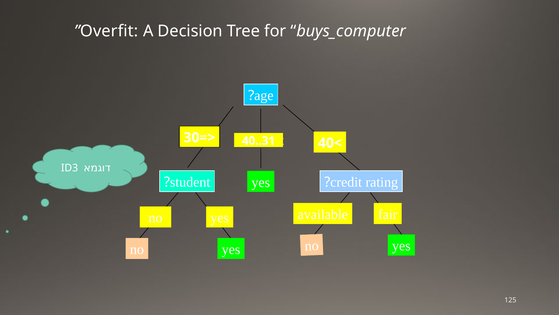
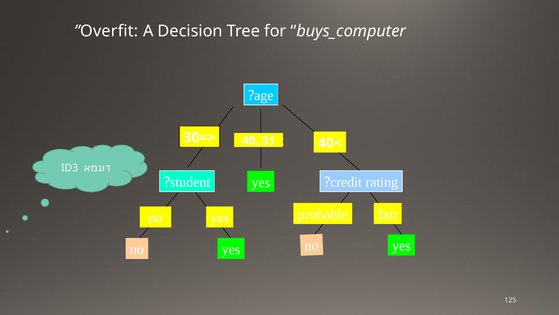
available: available -> probable
